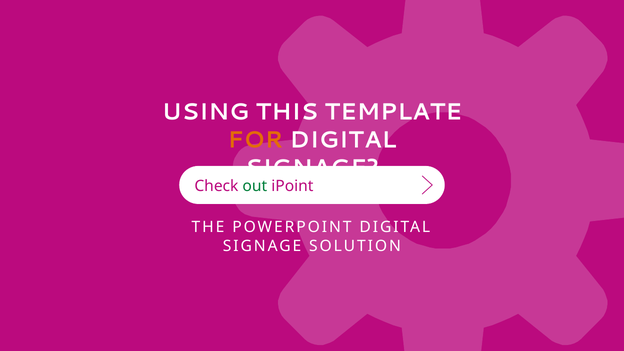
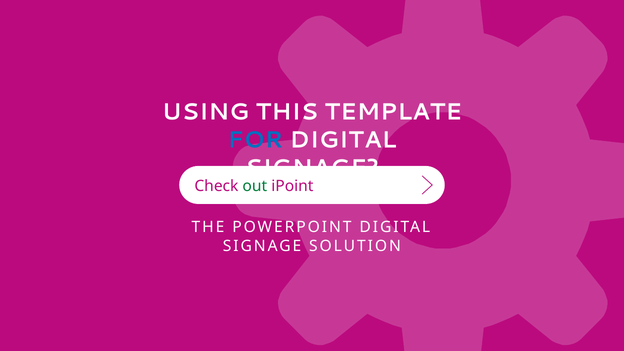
FOR colour: orange -> blue
